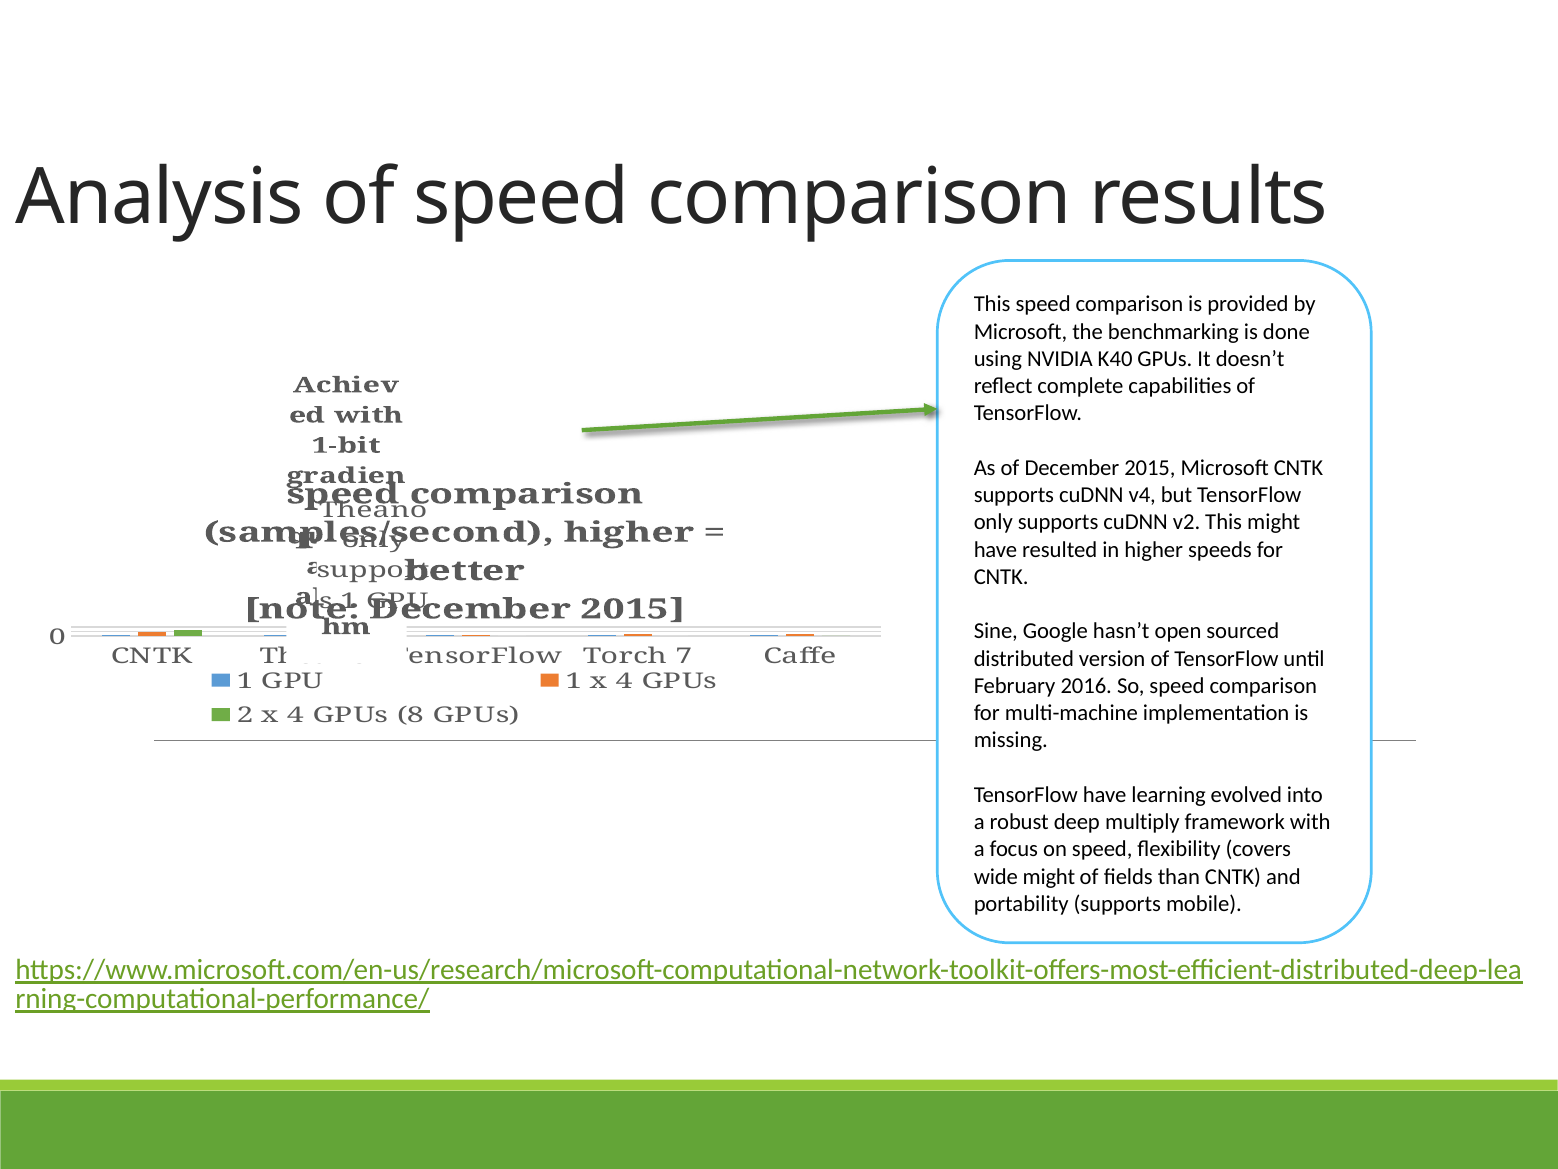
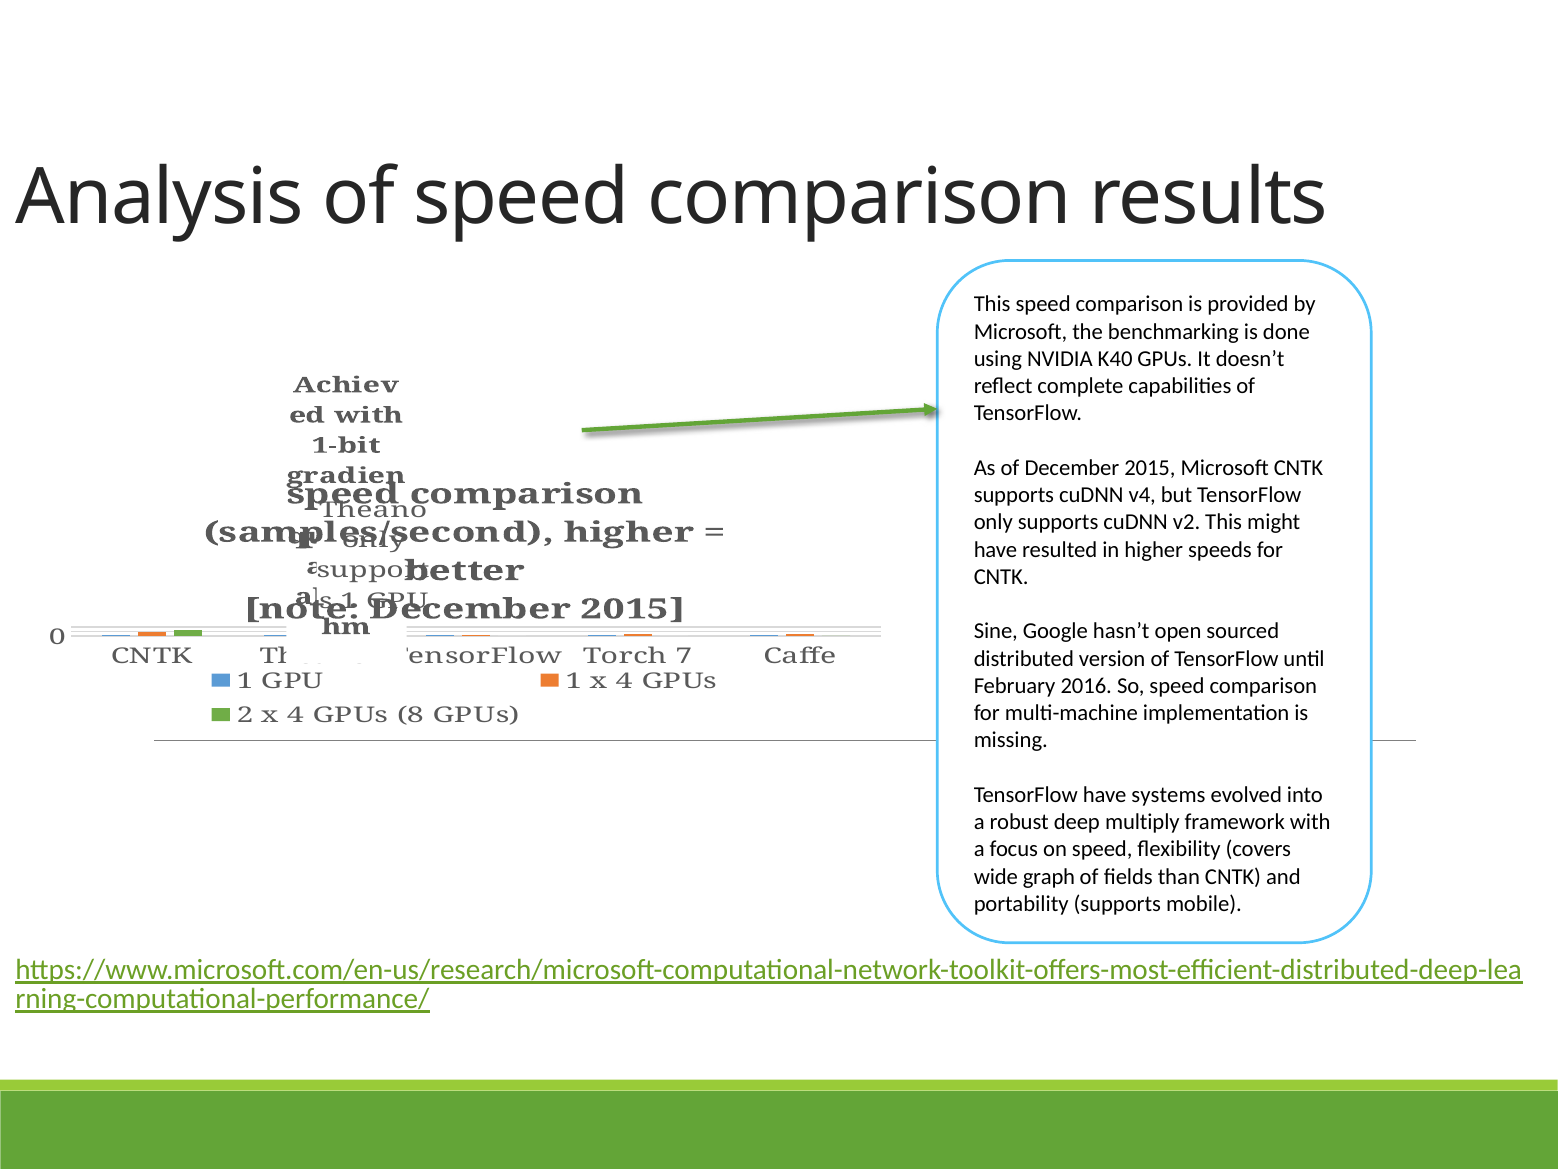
learning: learning -> systems
wide might: might -> graph
